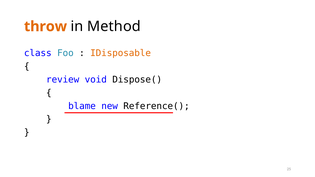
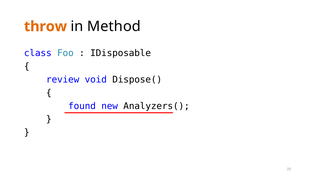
IDisposable colour: orange -> black
blame: blame -> found
Reference(: Reference( -> Analyzers(
